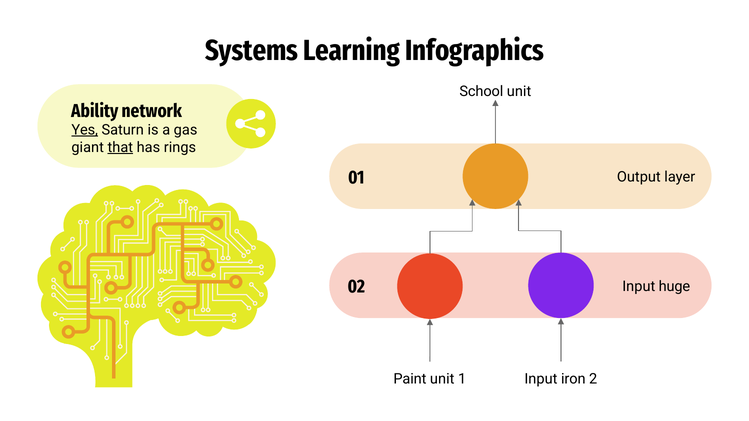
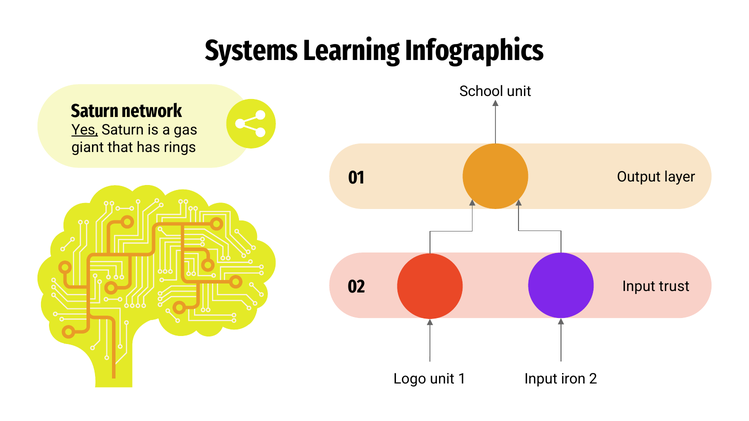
Ability at (95, 111): Ability -> Saturn
that underline: present -> none
huge: huge -> trust
Paint: Paint -> Logo
